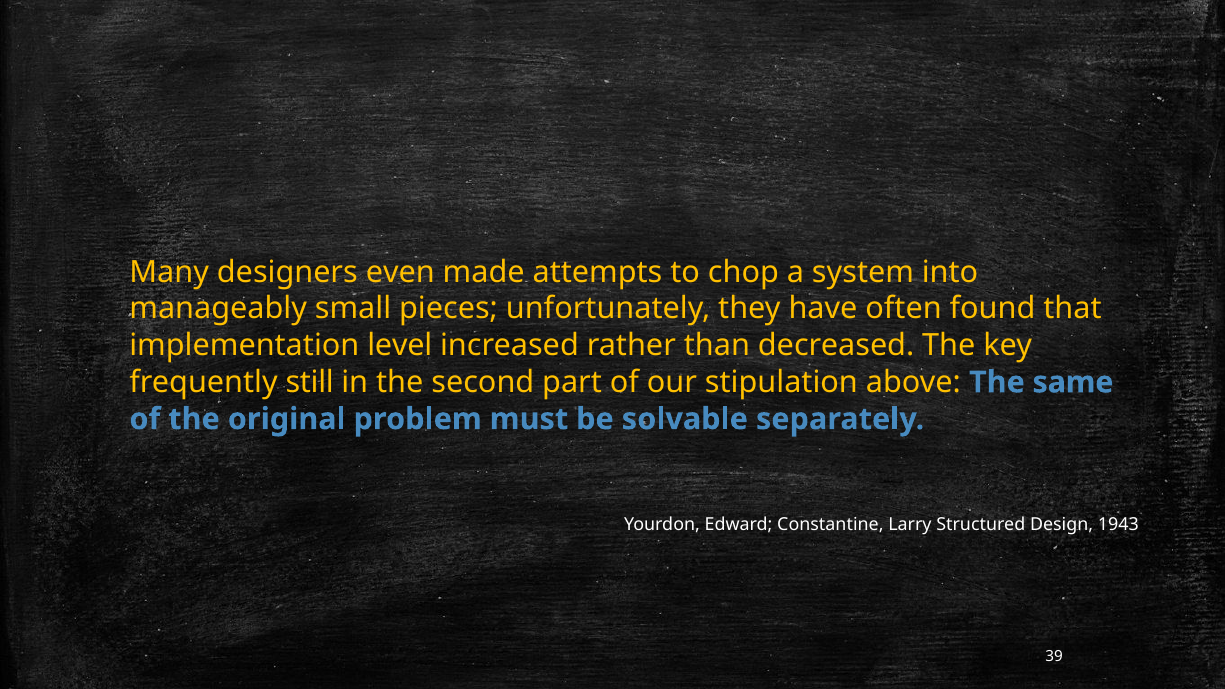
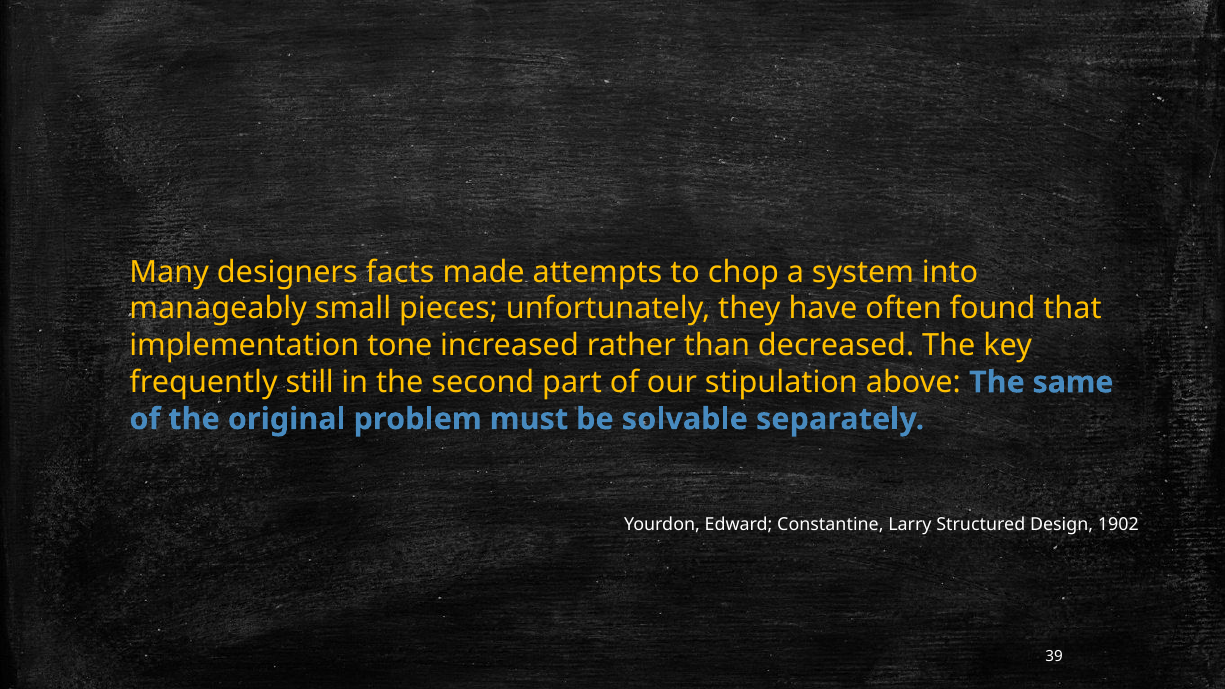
even: even -> facts
level: level -> tone
1943: 1943 -> 1902
